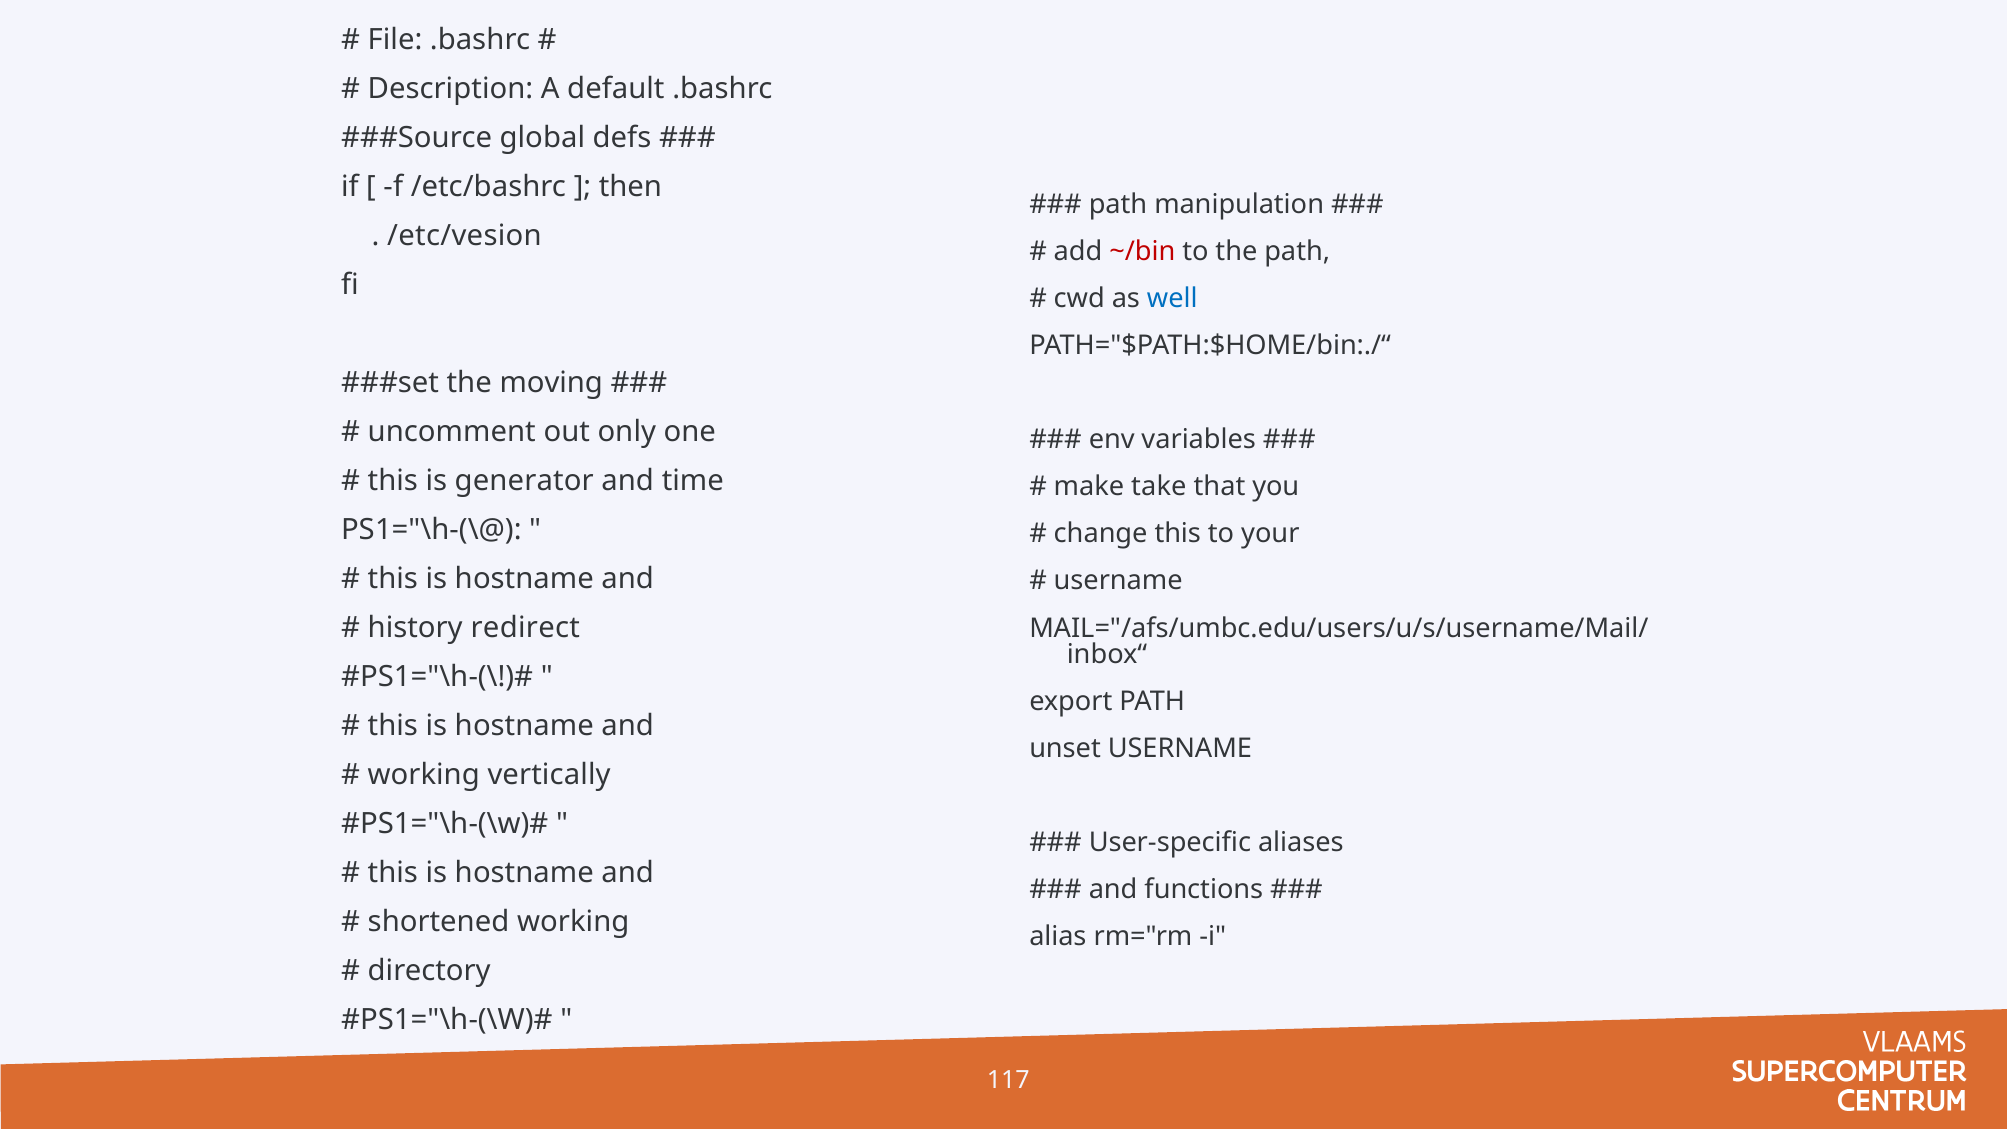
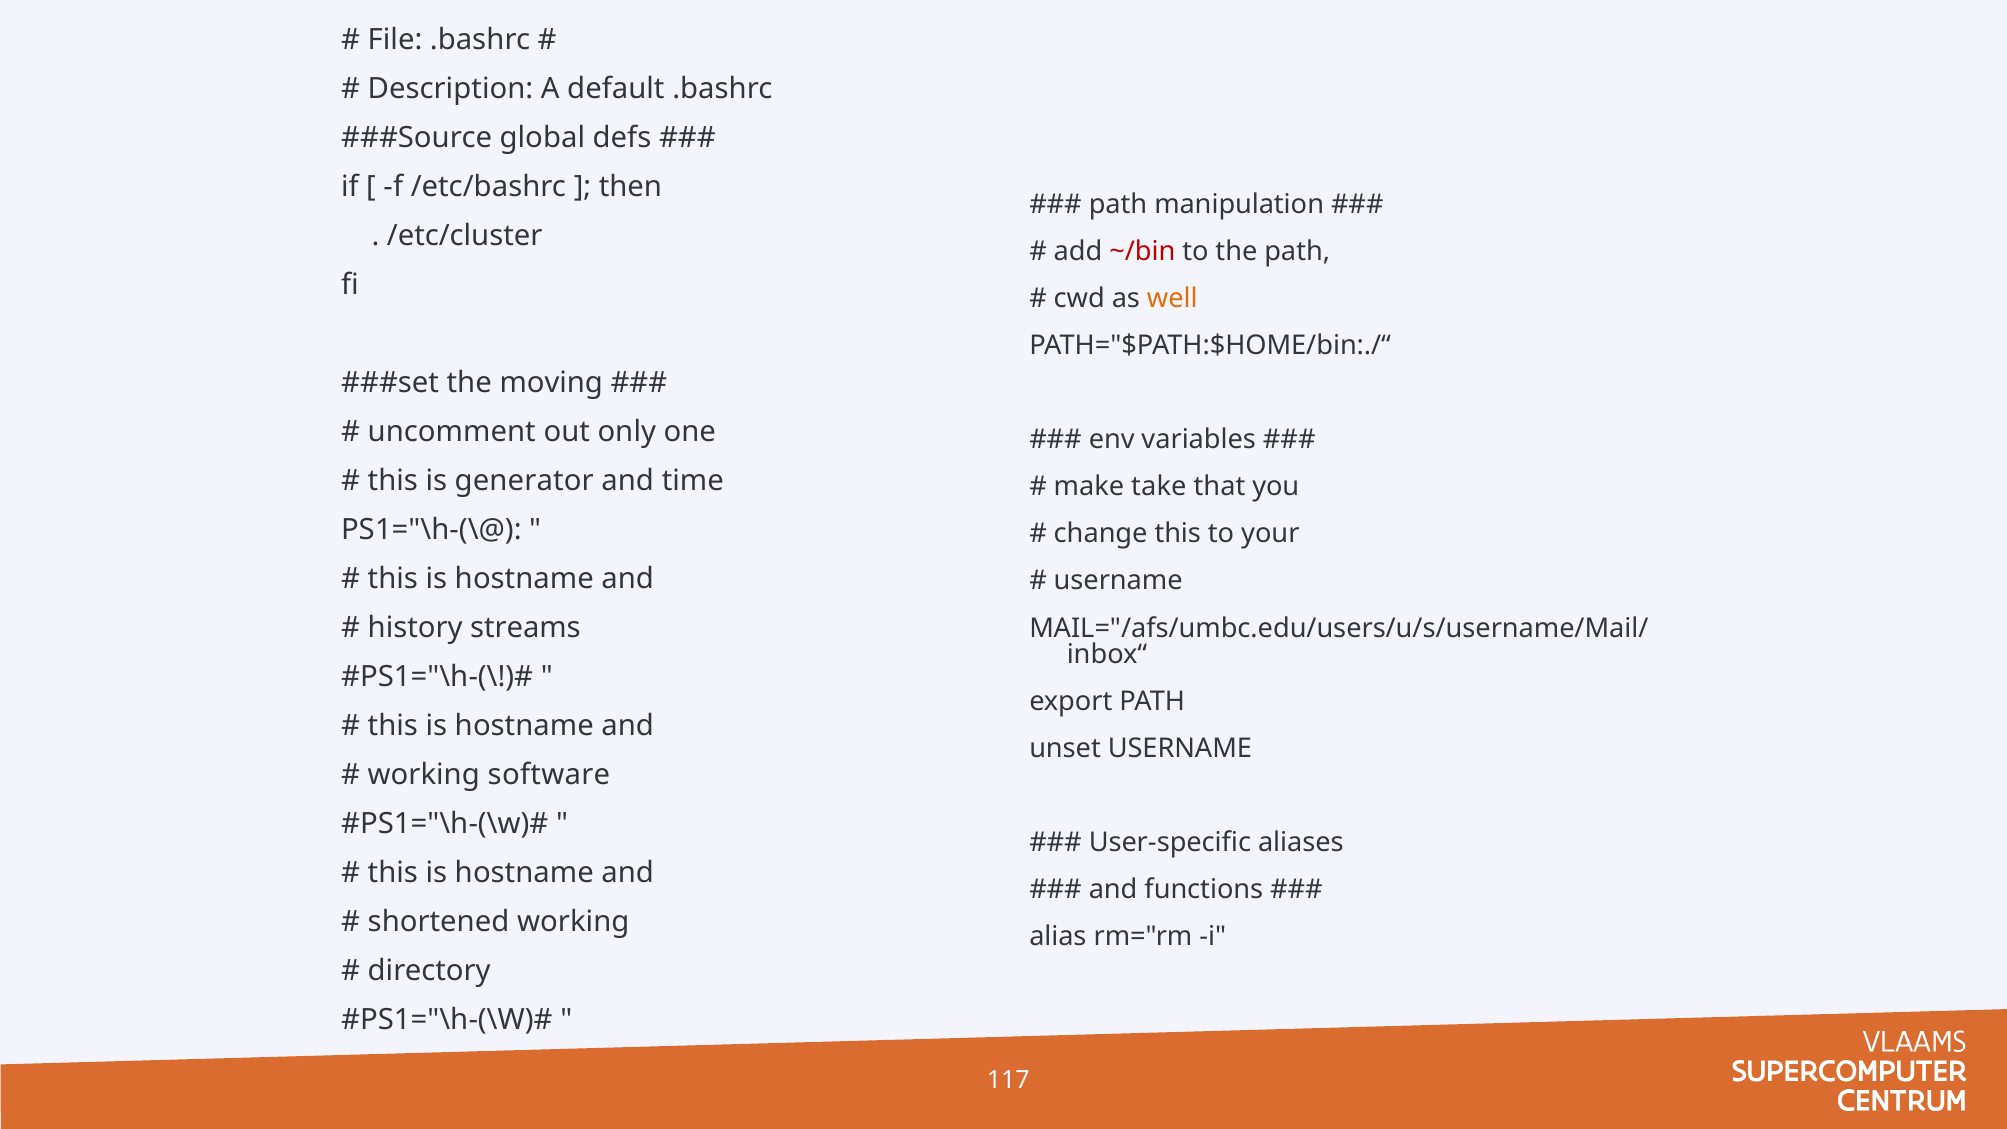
/etc/vesion: /etc/vesion -> /etc/cluster
well colour: blue -> orange
redirect: redirect -> streams
vertically: vertically -> software
